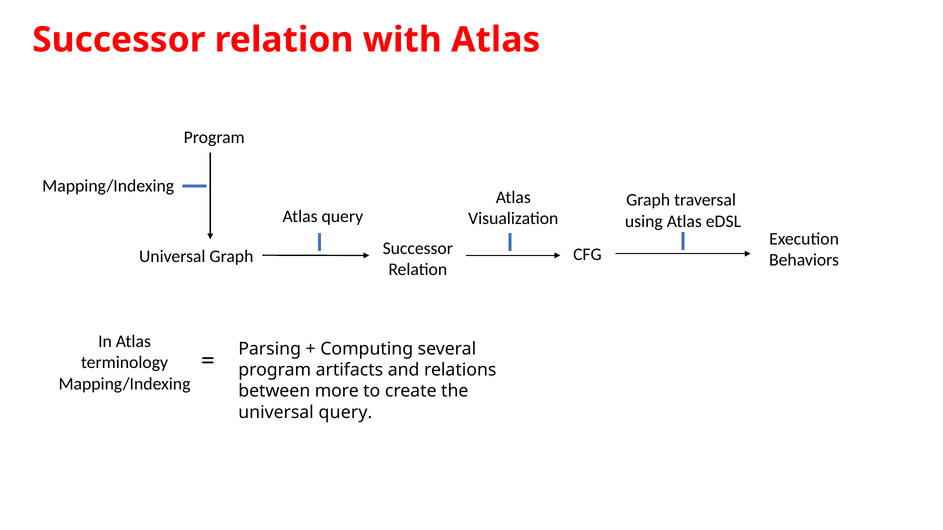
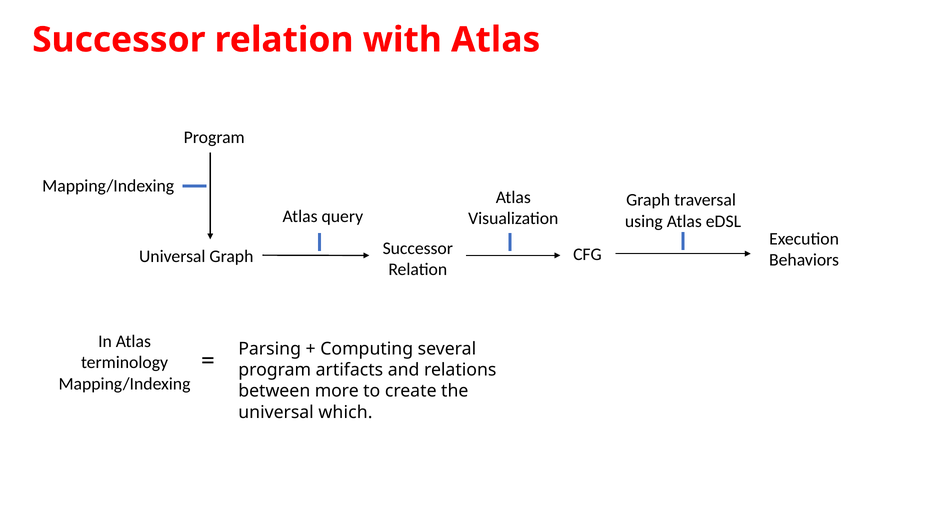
universal query: query -> which
